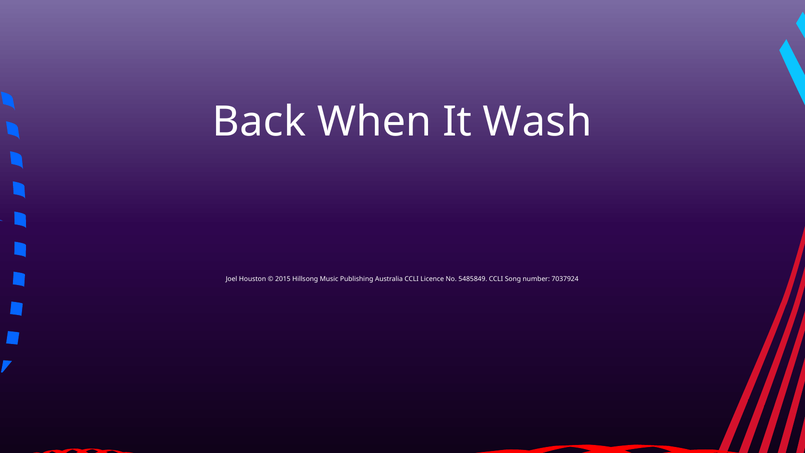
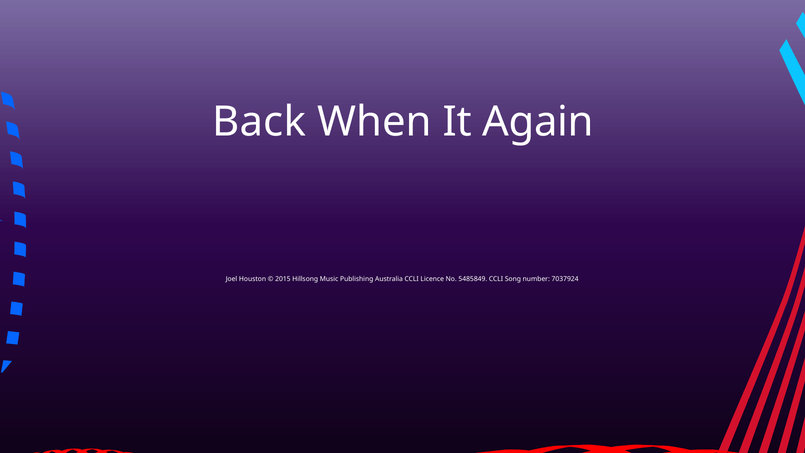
Wash: Wash -> Again
